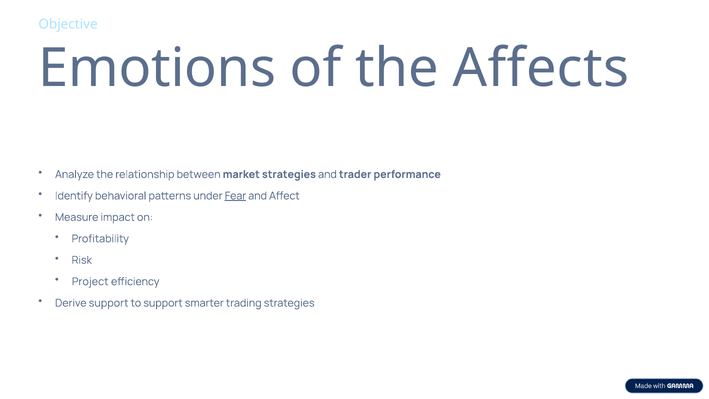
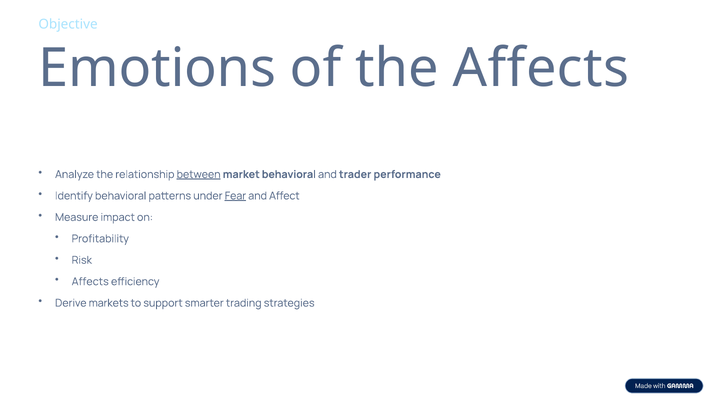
between underline: none -> present
market strategies: strategies -> behavioral
Project at (90, 281): Project -> Affects
Derive support: support -> markets
